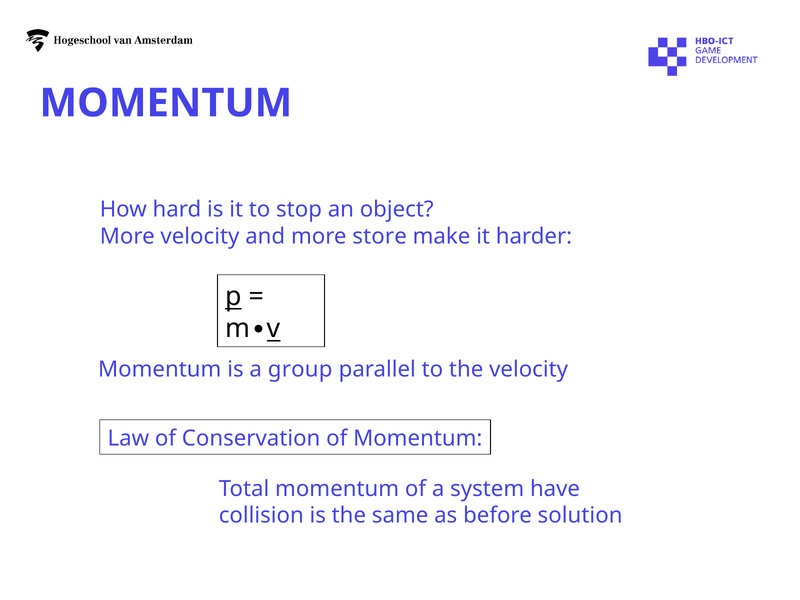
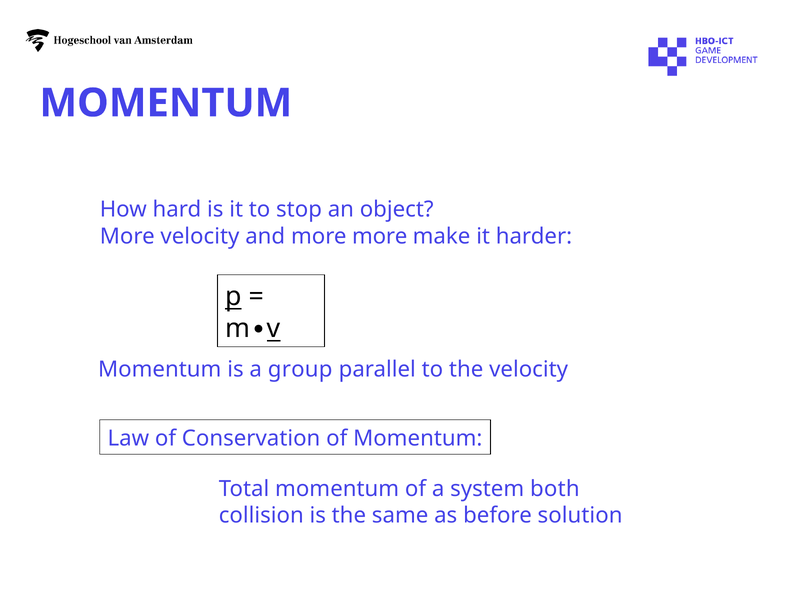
more store: store -> more
have: have -> both
